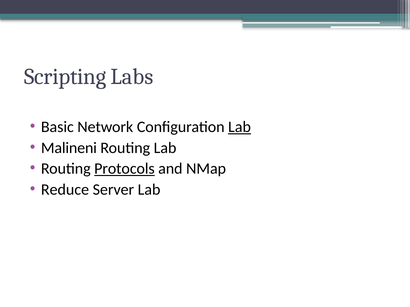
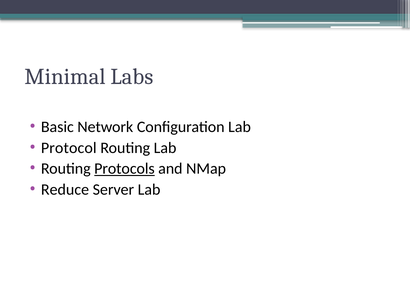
Scripting: Scripting -> Minimal
Lab at (240, 127) underline: present -> none
Malineni: Malineni -> Protocol
